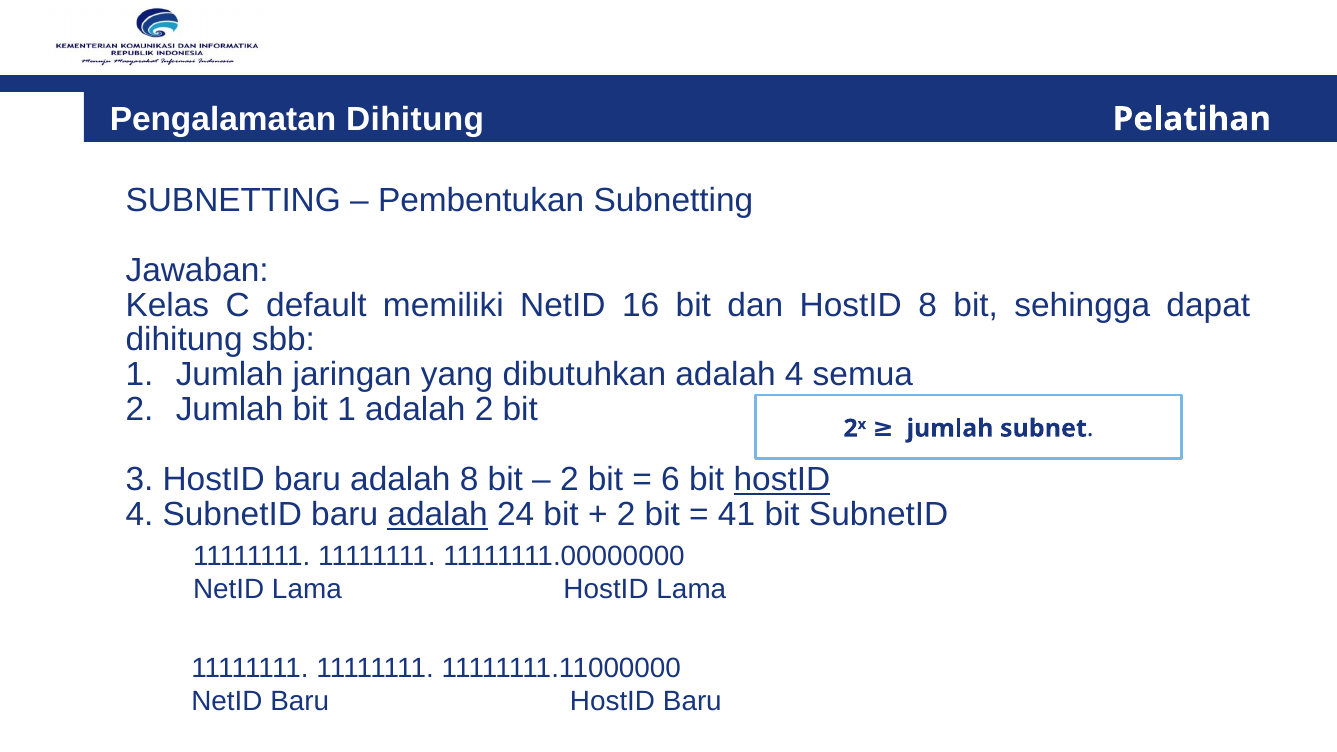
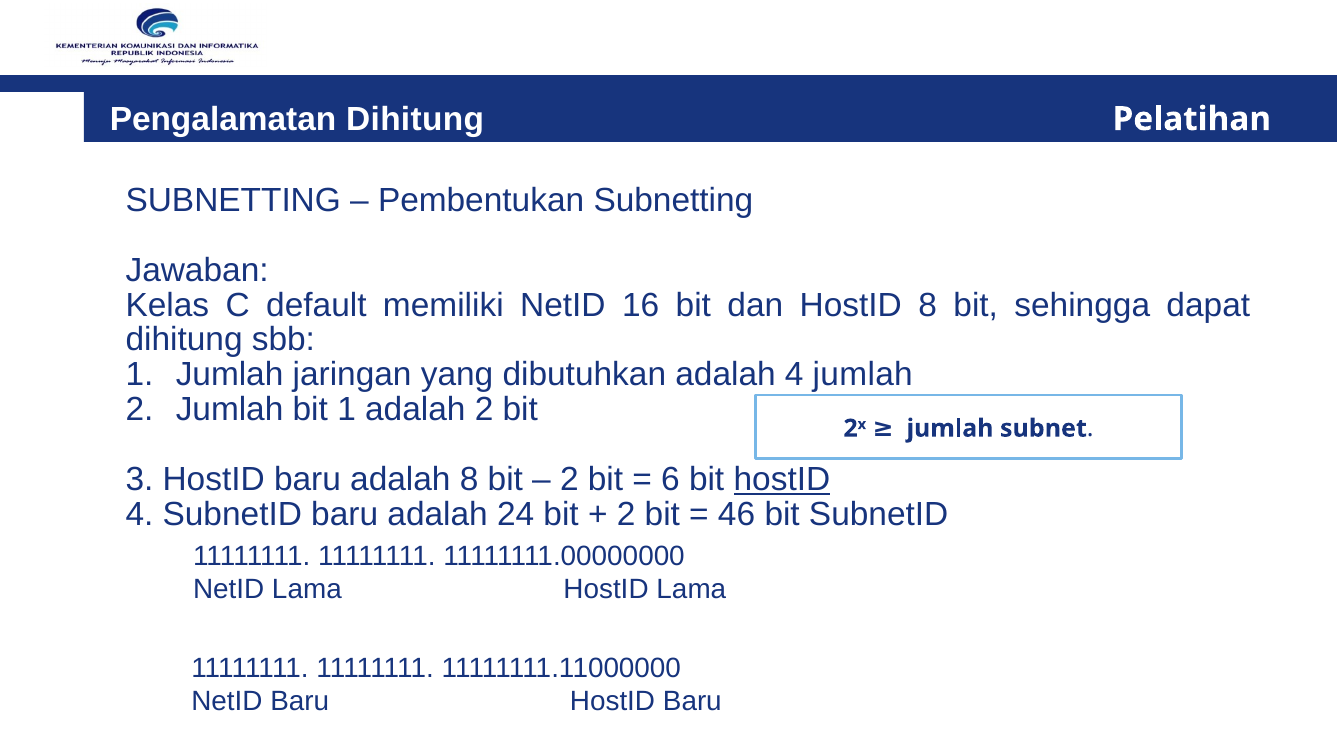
4 semua: semua -> jumlah
adalah at (438, 514) underline: present -> none
41: 41 -> 46
